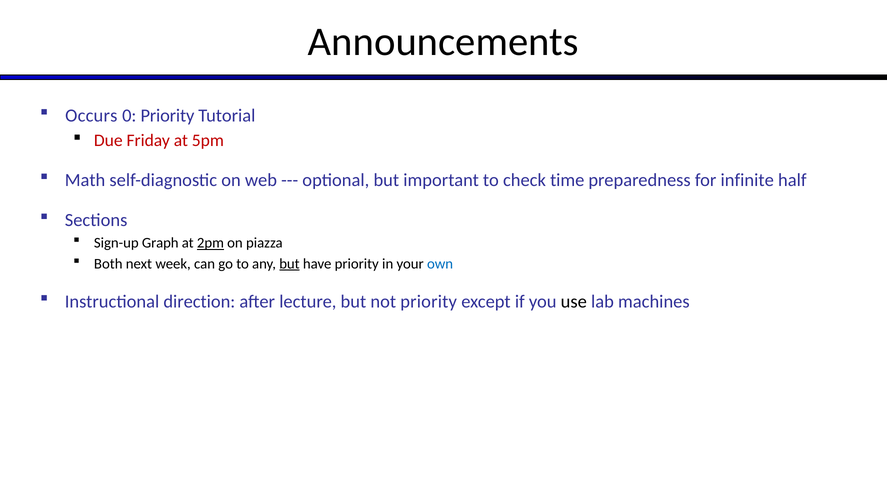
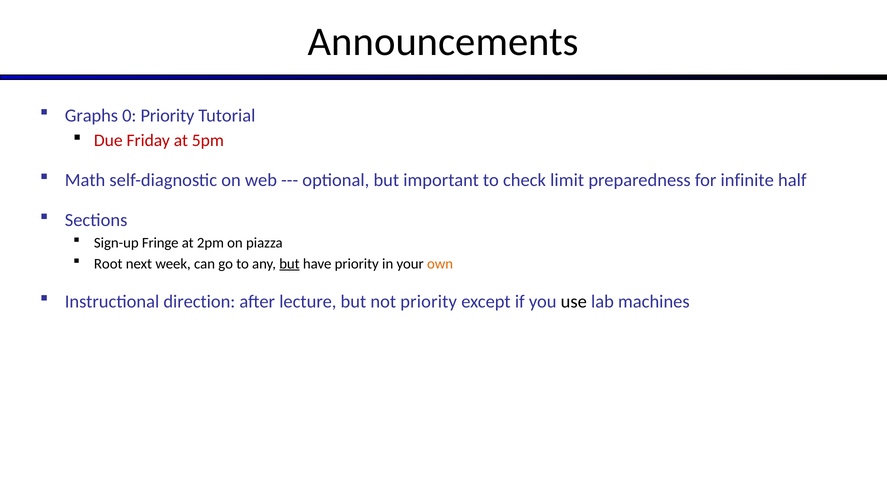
Occurs: Occurs -> Graphs
time: time -> limit
Graph: Graph -> Fringe
2pm underline: present -> none
Both: Both -> Root
own colour: blue -> orange
